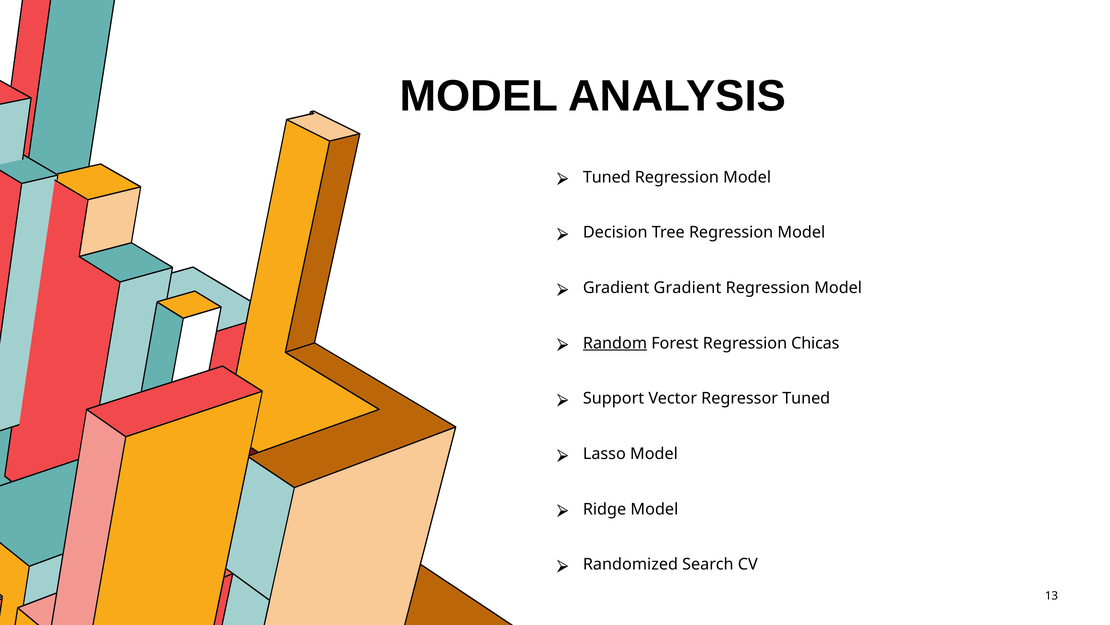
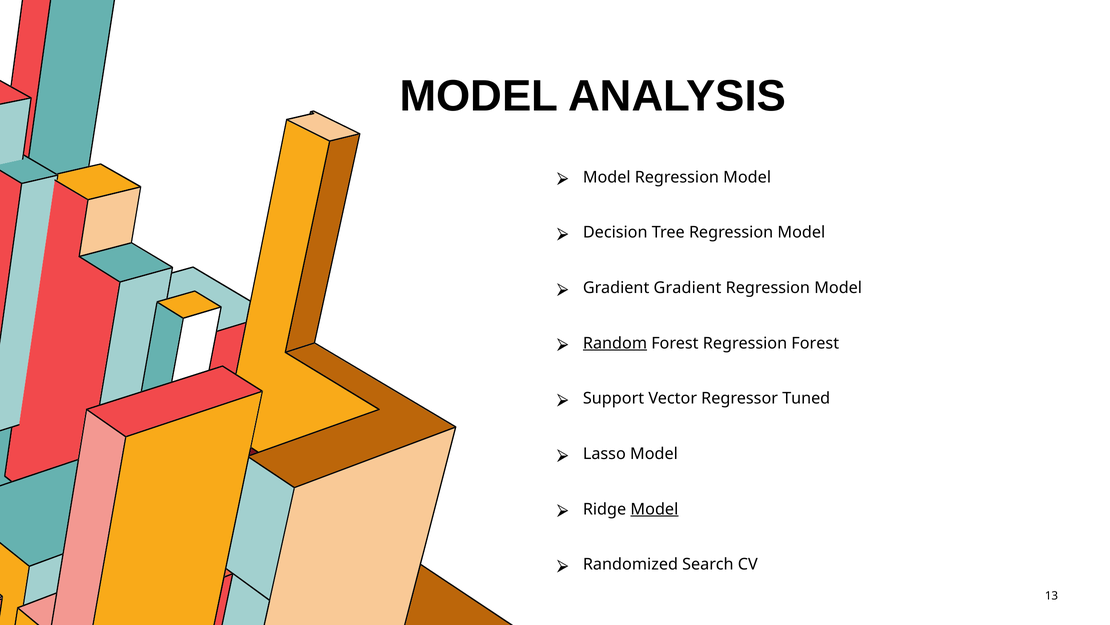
Tuned at (607, 177): Tuned -> Model
Regression Chicas: Chicas -> Forest
Model at (654, 509) underline: none -> present
